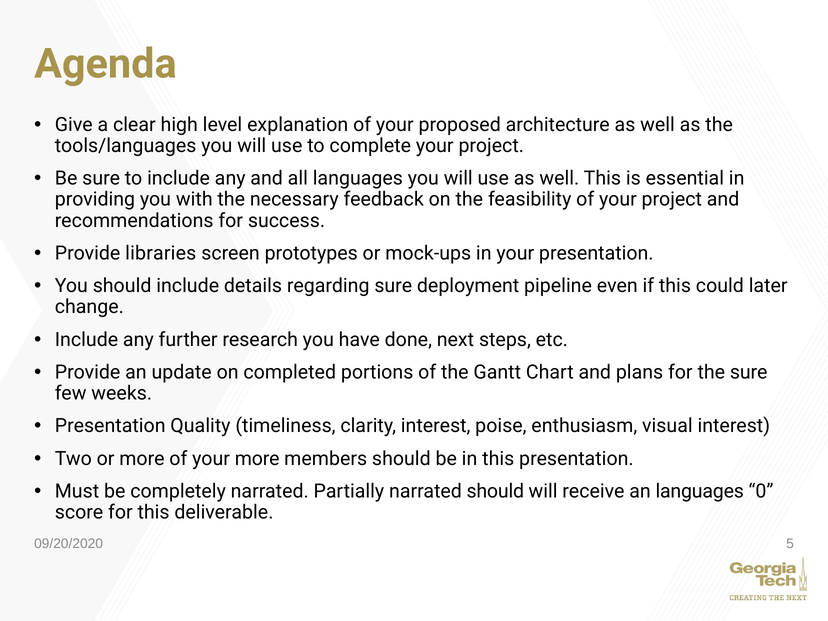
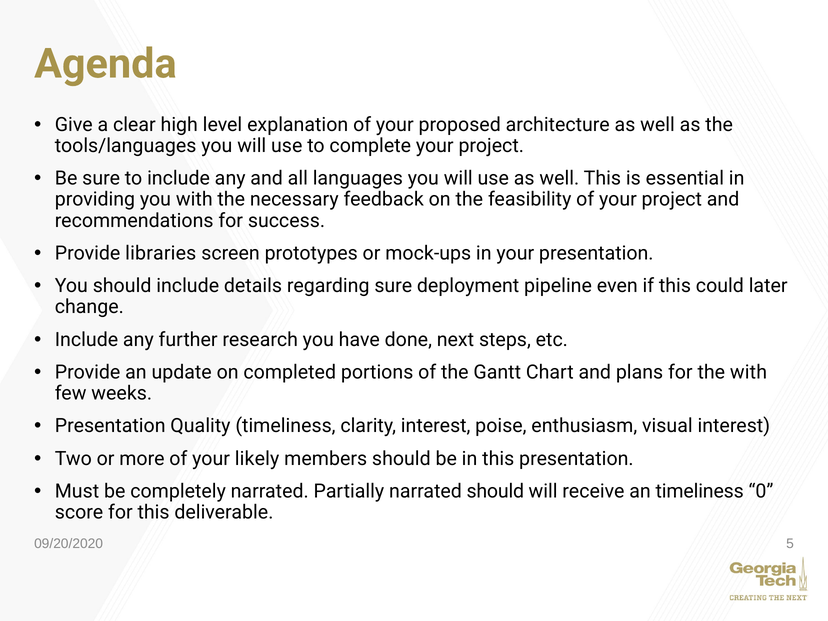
the sure: sure -> with
your more: more -> likely
an languages: languages -> timeliness
